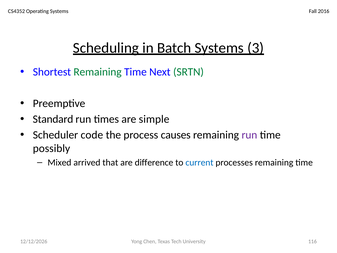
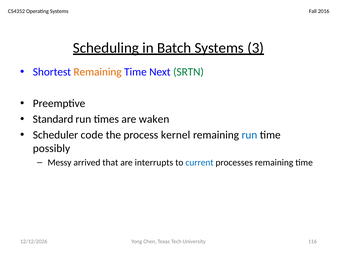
Remaining at (98, 72) colour: green -> orange
simple: simple -> waken
causes: causes -> kernel
run at (249, 135) colour: purple -> blue
Mixed: Mixed -> Messy
difference: difference -> interrupts
